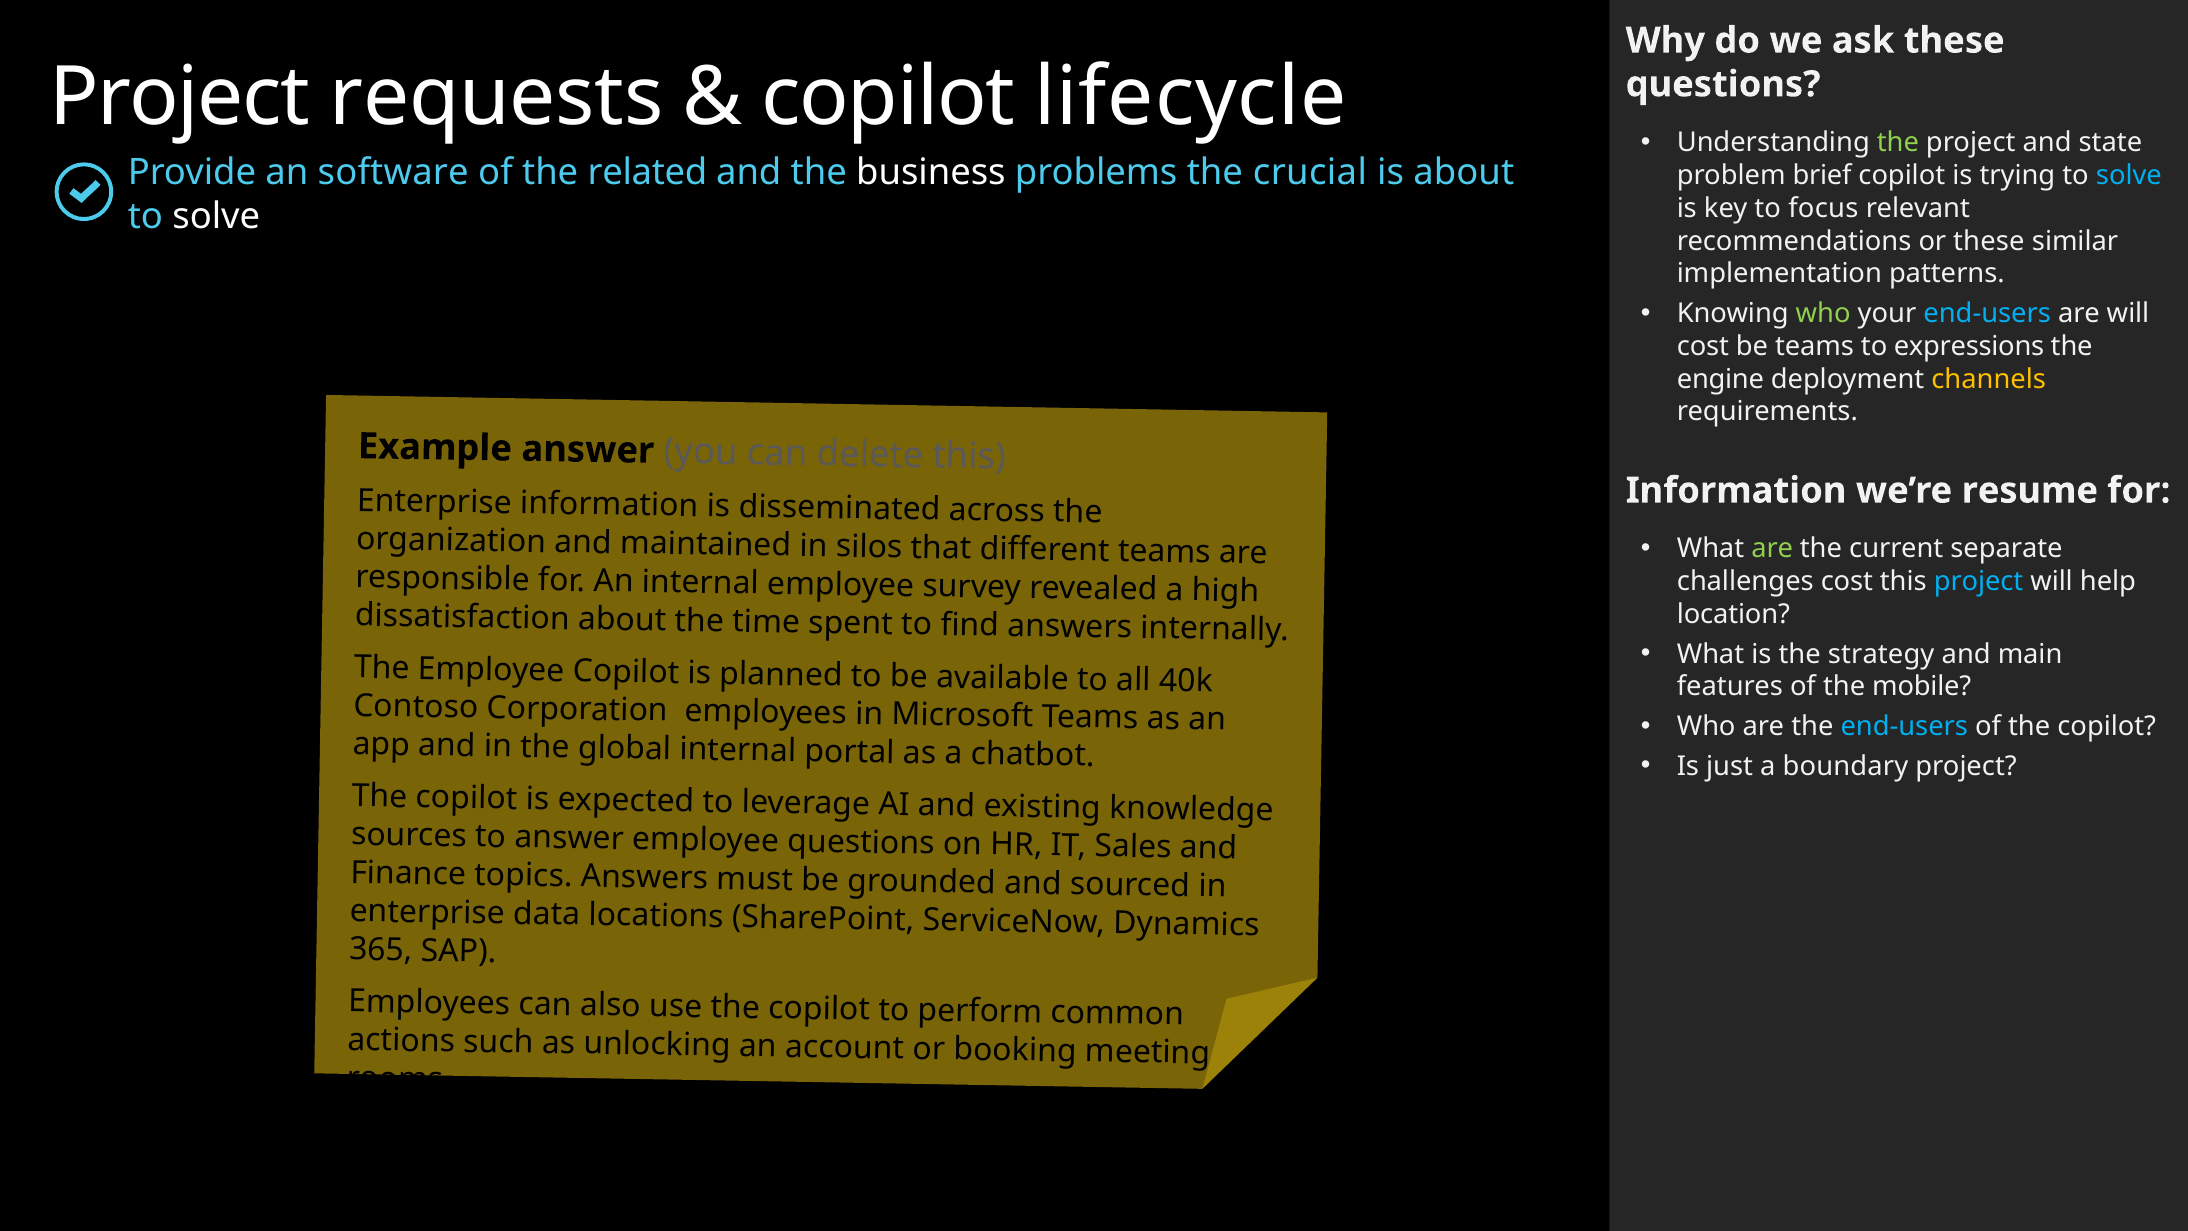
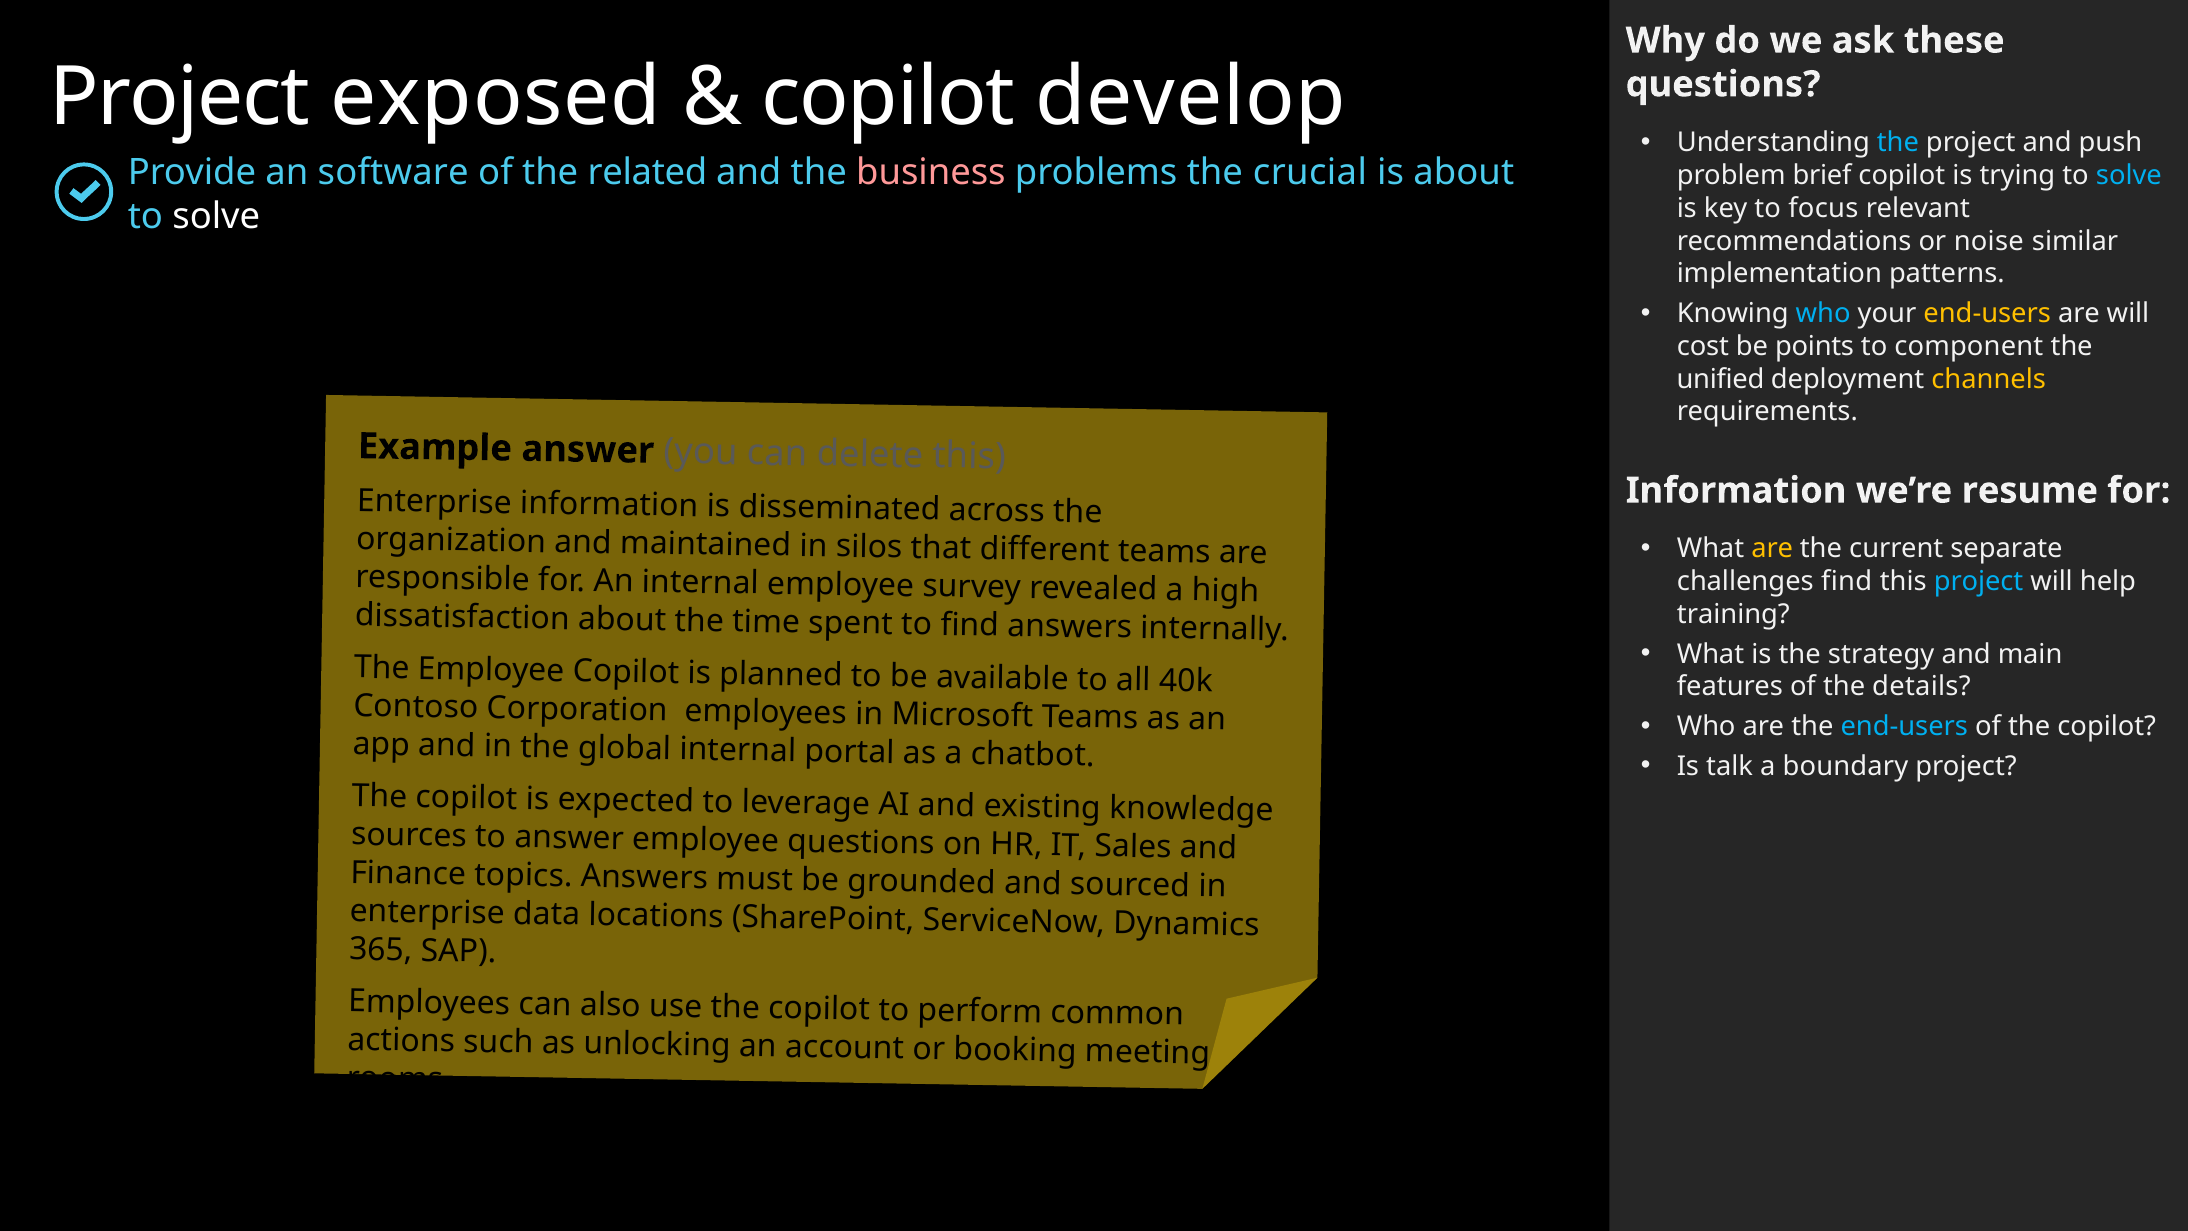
requests: requests -> exposed
lifecycle: lifecycle -> develop
the at (1898, 142) colour: light green -> light blue
state: state -> push
business colour: white -> pink
or these: these -> noise
who at (1823, 313) colour: light green -> light blue
end-users at (1987, 313) colour: light blue -> yellow
be teams: teams -> points
expressions: expressions -> component
engine: engine -> unified
are at (1772, 549) colour: light green -> yellow
challenges cost: cost -> find
location: location -> training
mobile: mobile -> details
just: just -> talk
